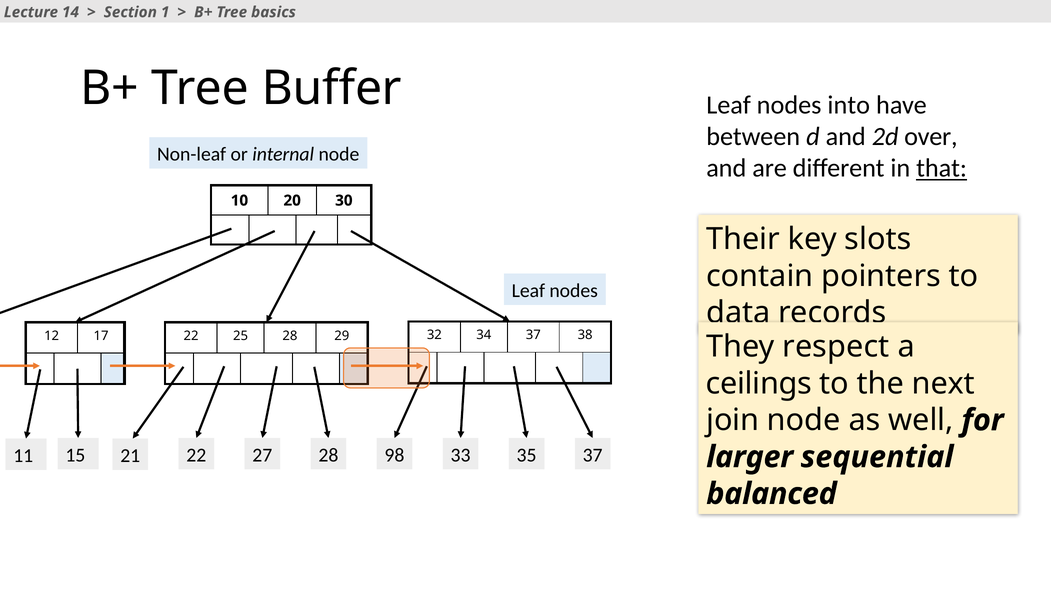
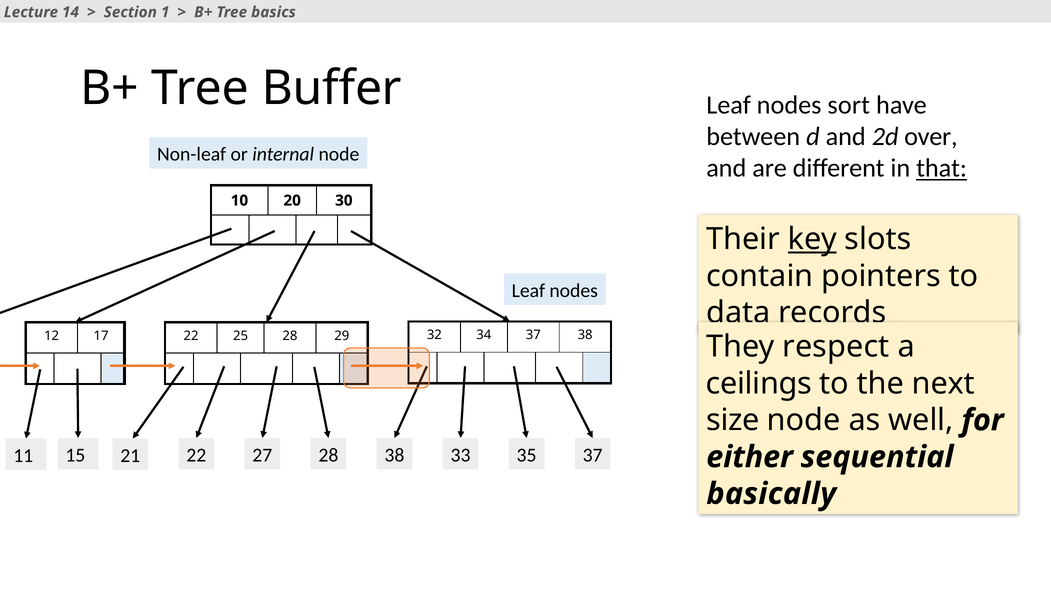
into: into -> sort
key underline: none -> present
join: join -> size
28 98: 98 -> 38
larger: larger -> either
balanced: balanced -> basically
